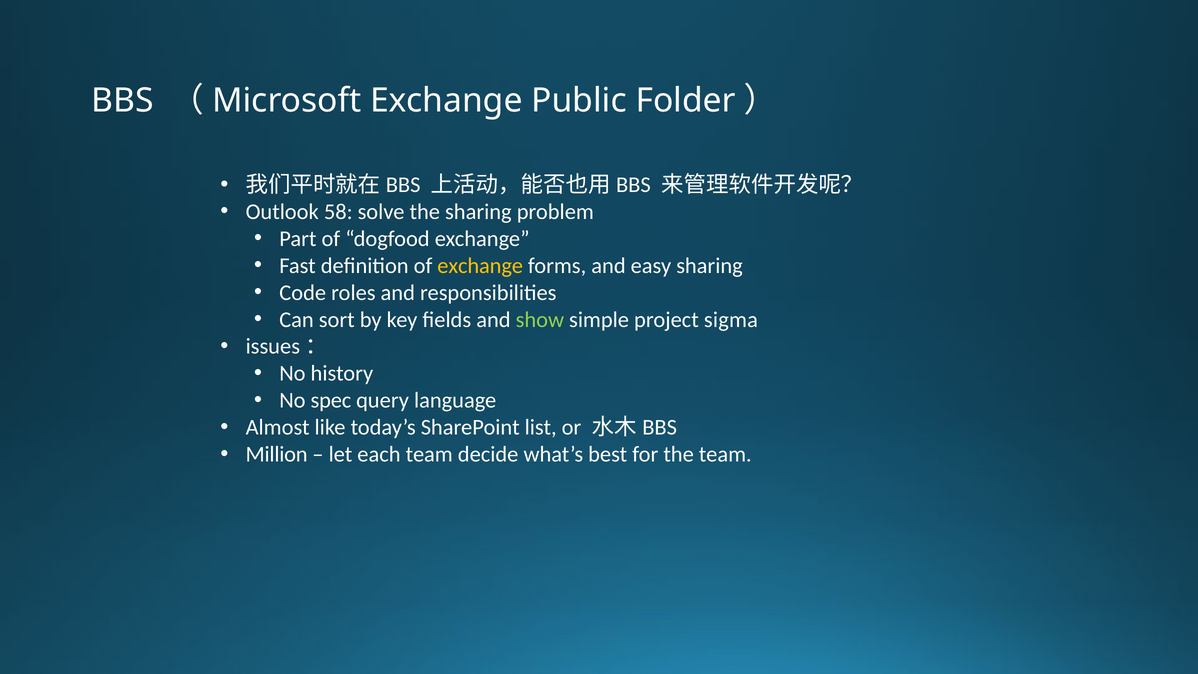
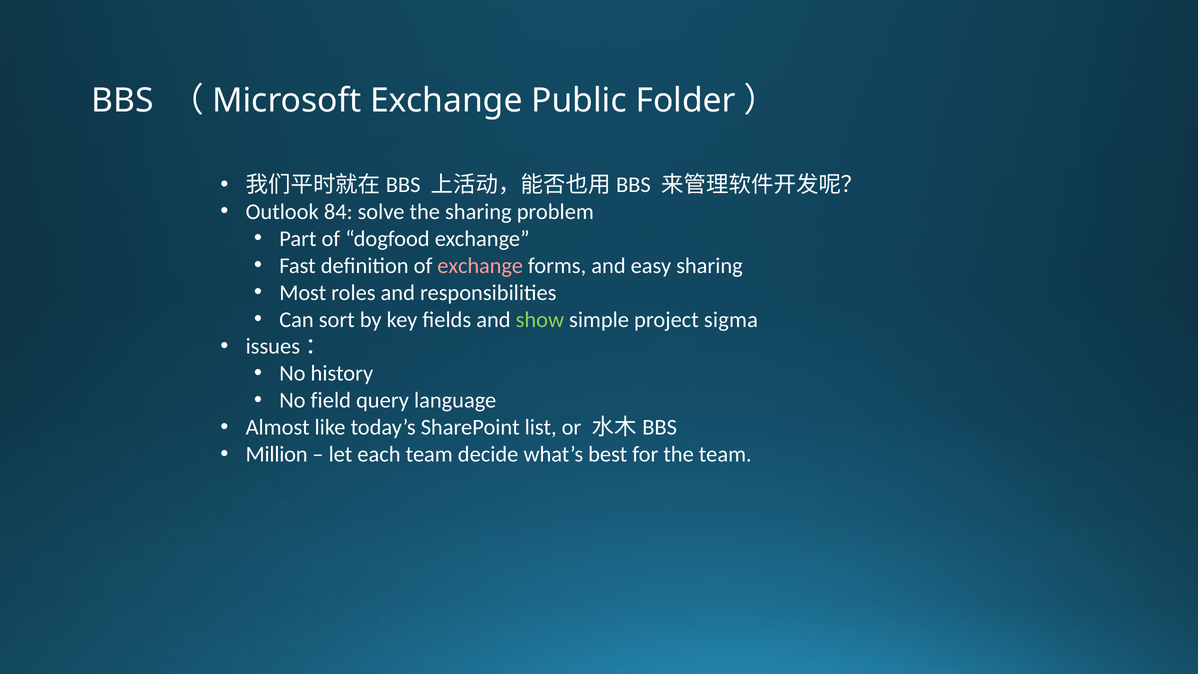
58: 58 -> 84
exchange at (480, 266) colour: yellow -> pink
Code: Code -> Most
spec: spec -> field
